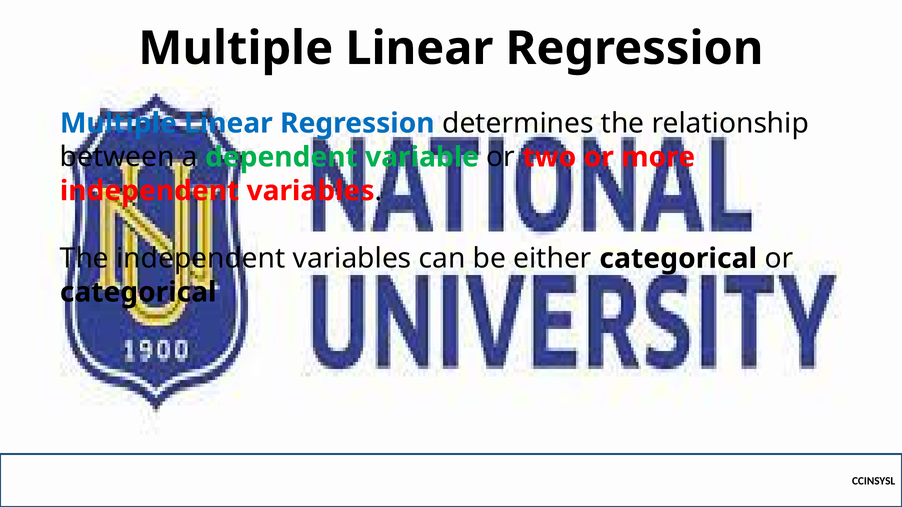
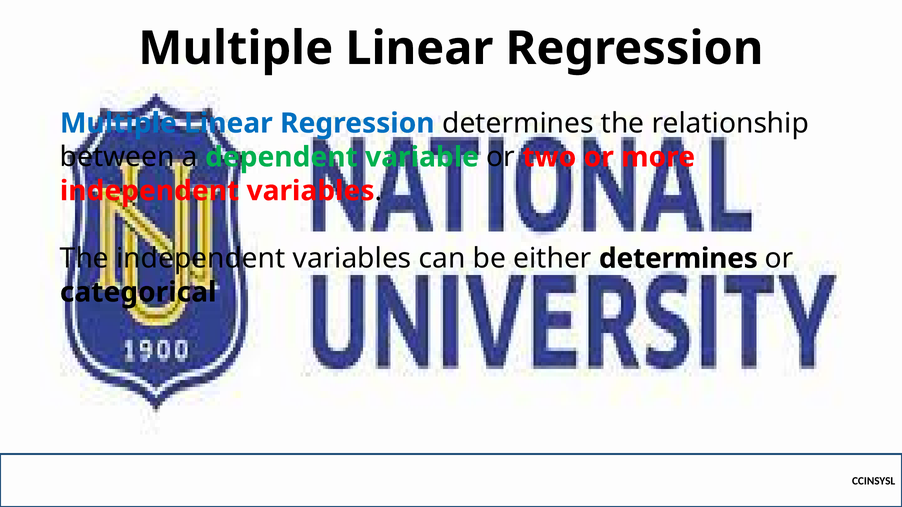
either categorical: categorical -> determines
